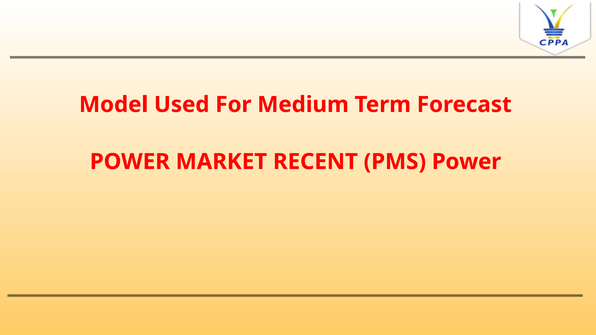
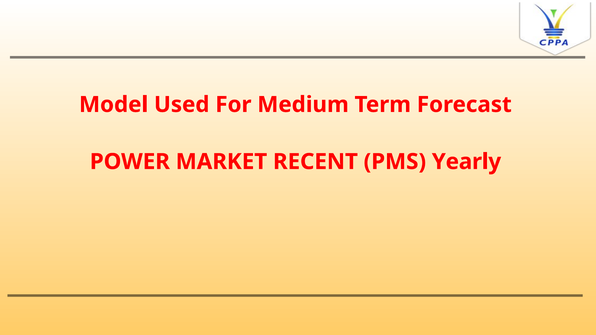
PMS Power: Power -> Yearly
